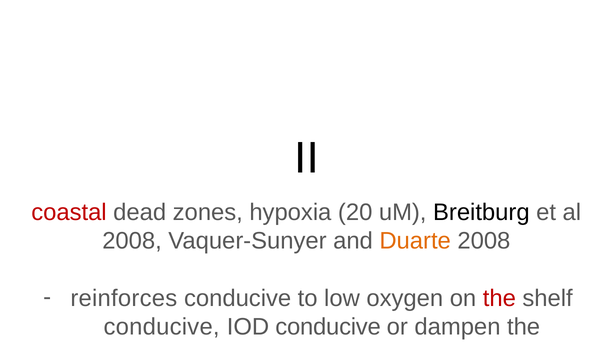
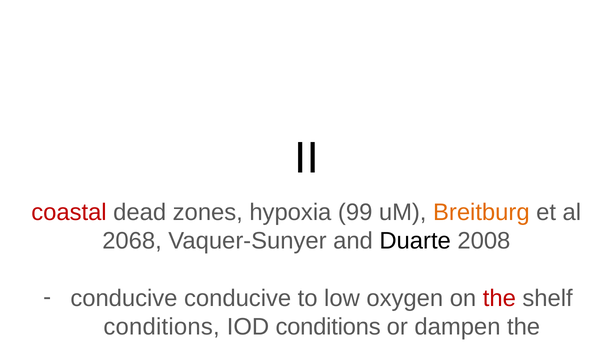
20: 20 -> 99
Breitburg colour: black -> orange
2008 at (132, 241): 2008 -> 2068
Duarte colour: orange -> black
reinforces at (124, 298): reinforces -> conducive
conducive at (162, 327): conducive -> conditions
IOD conducive: conducive -> conditions
